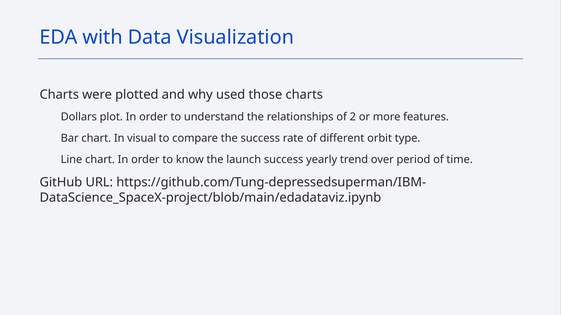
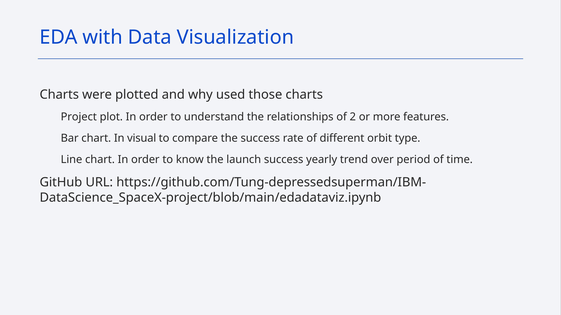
Dollars: Dollars -> Project
